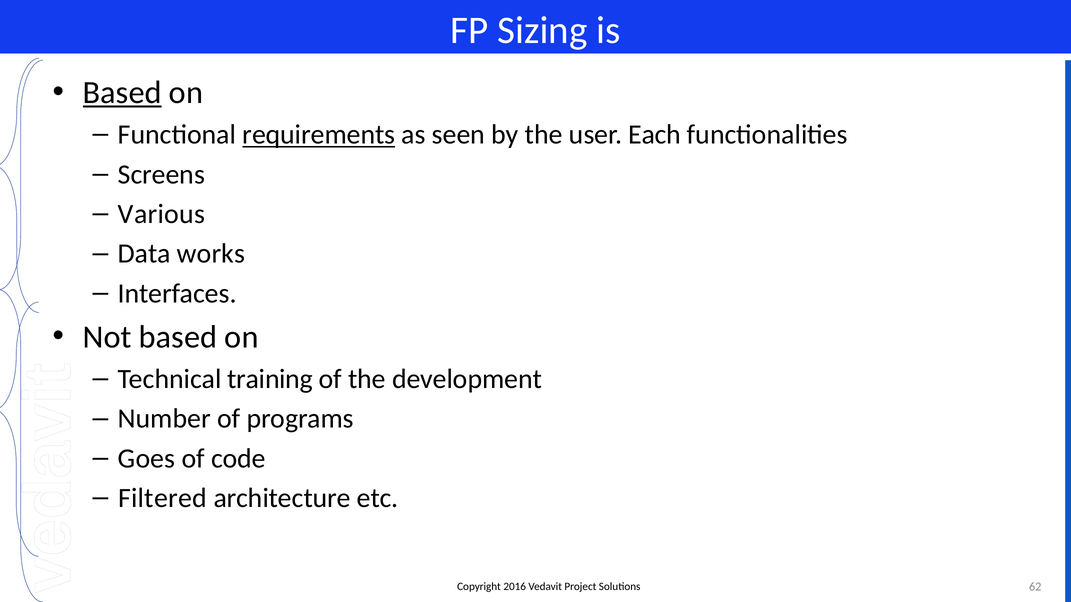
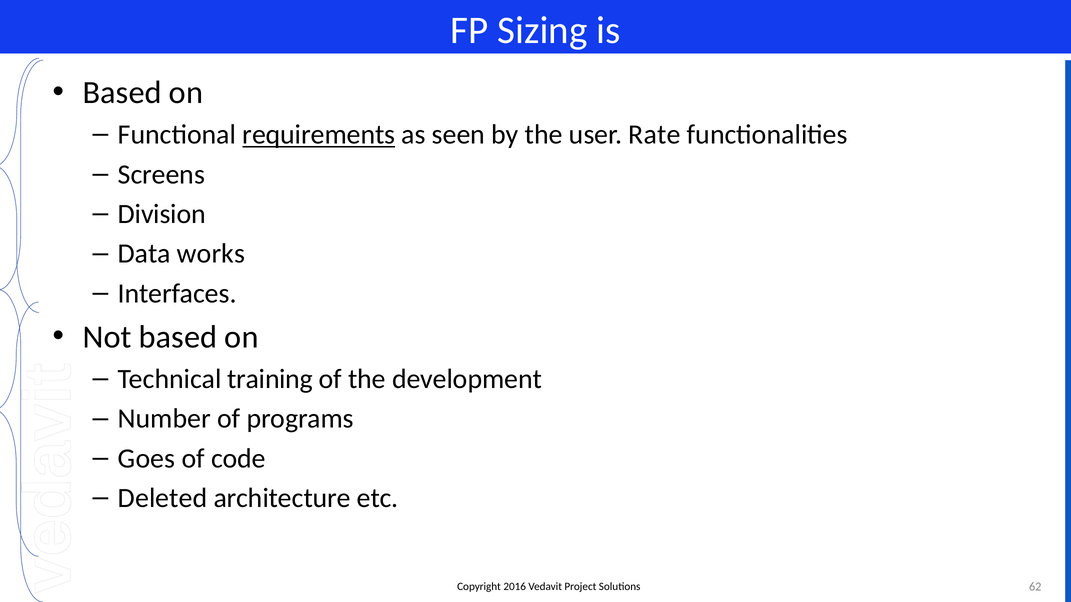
Based at (122, 93) underline: present -> none
Each: Each -> Rate
Various: Various -> Division
Filtered: Filtered -> Deleted
